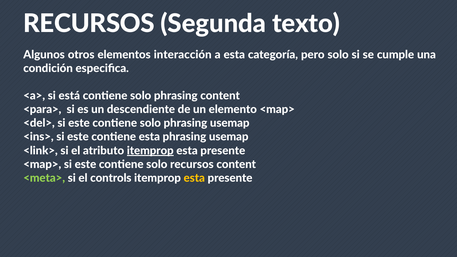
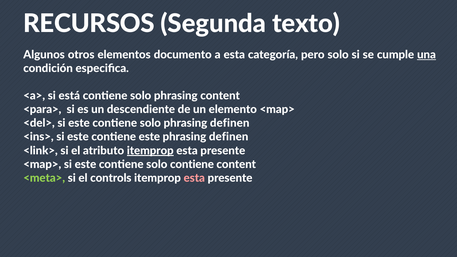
interacción: interacción -> documento
una underline: none -> present
solo phrasing usemap: usemap -> definen
contiene esta: esta -> este
usemap at (229, 137): usemap -> definen
solo recursos: recursos -> contiene
esta at (194, 178) colour: yellow -> pink
